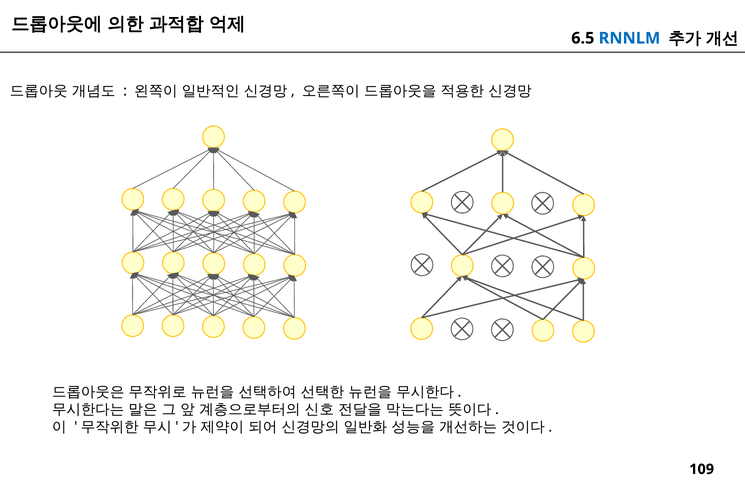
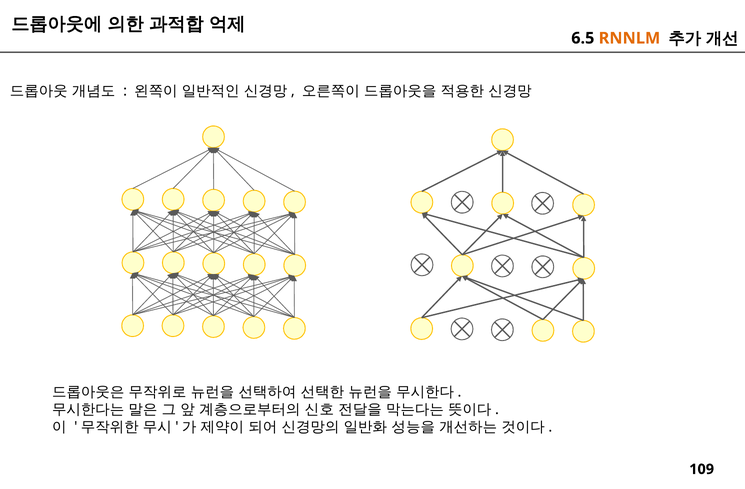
RNNLM colour: blue -> orange
